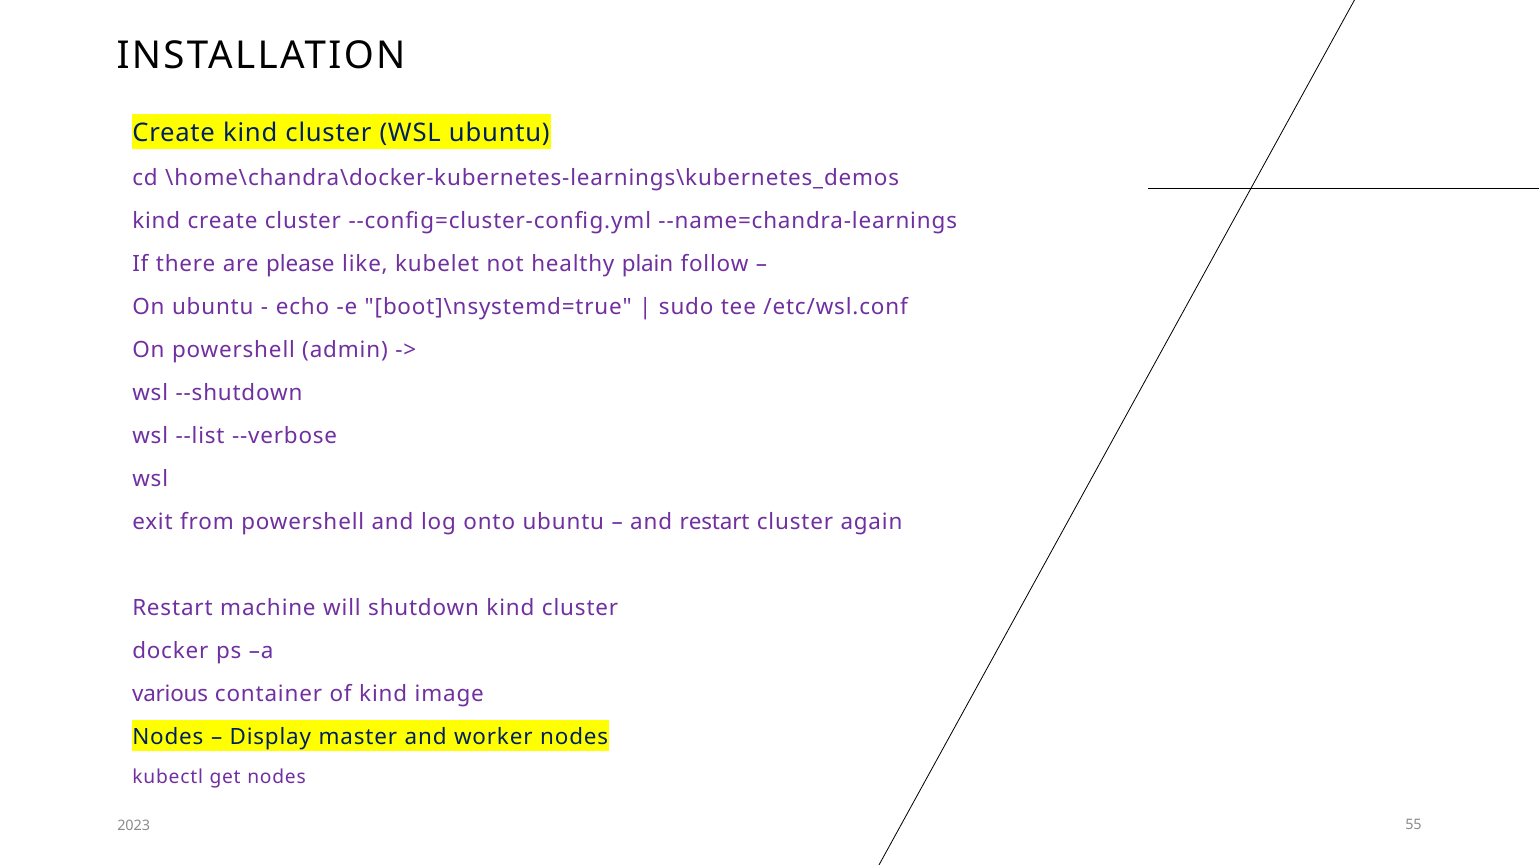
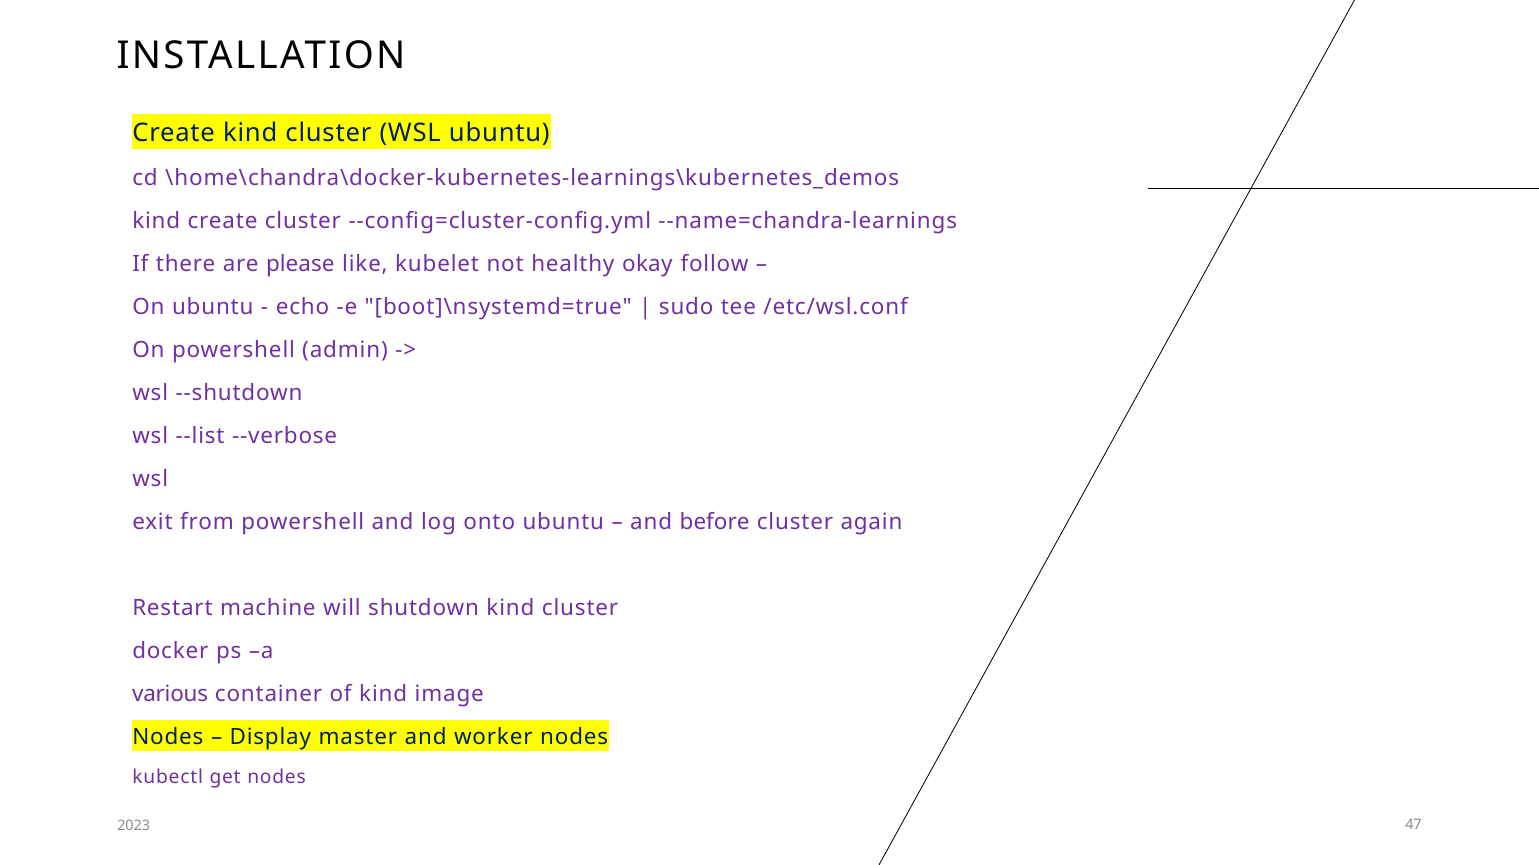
plain: plain -> okay
and restart: restart -> before
55: 55 -> 47
